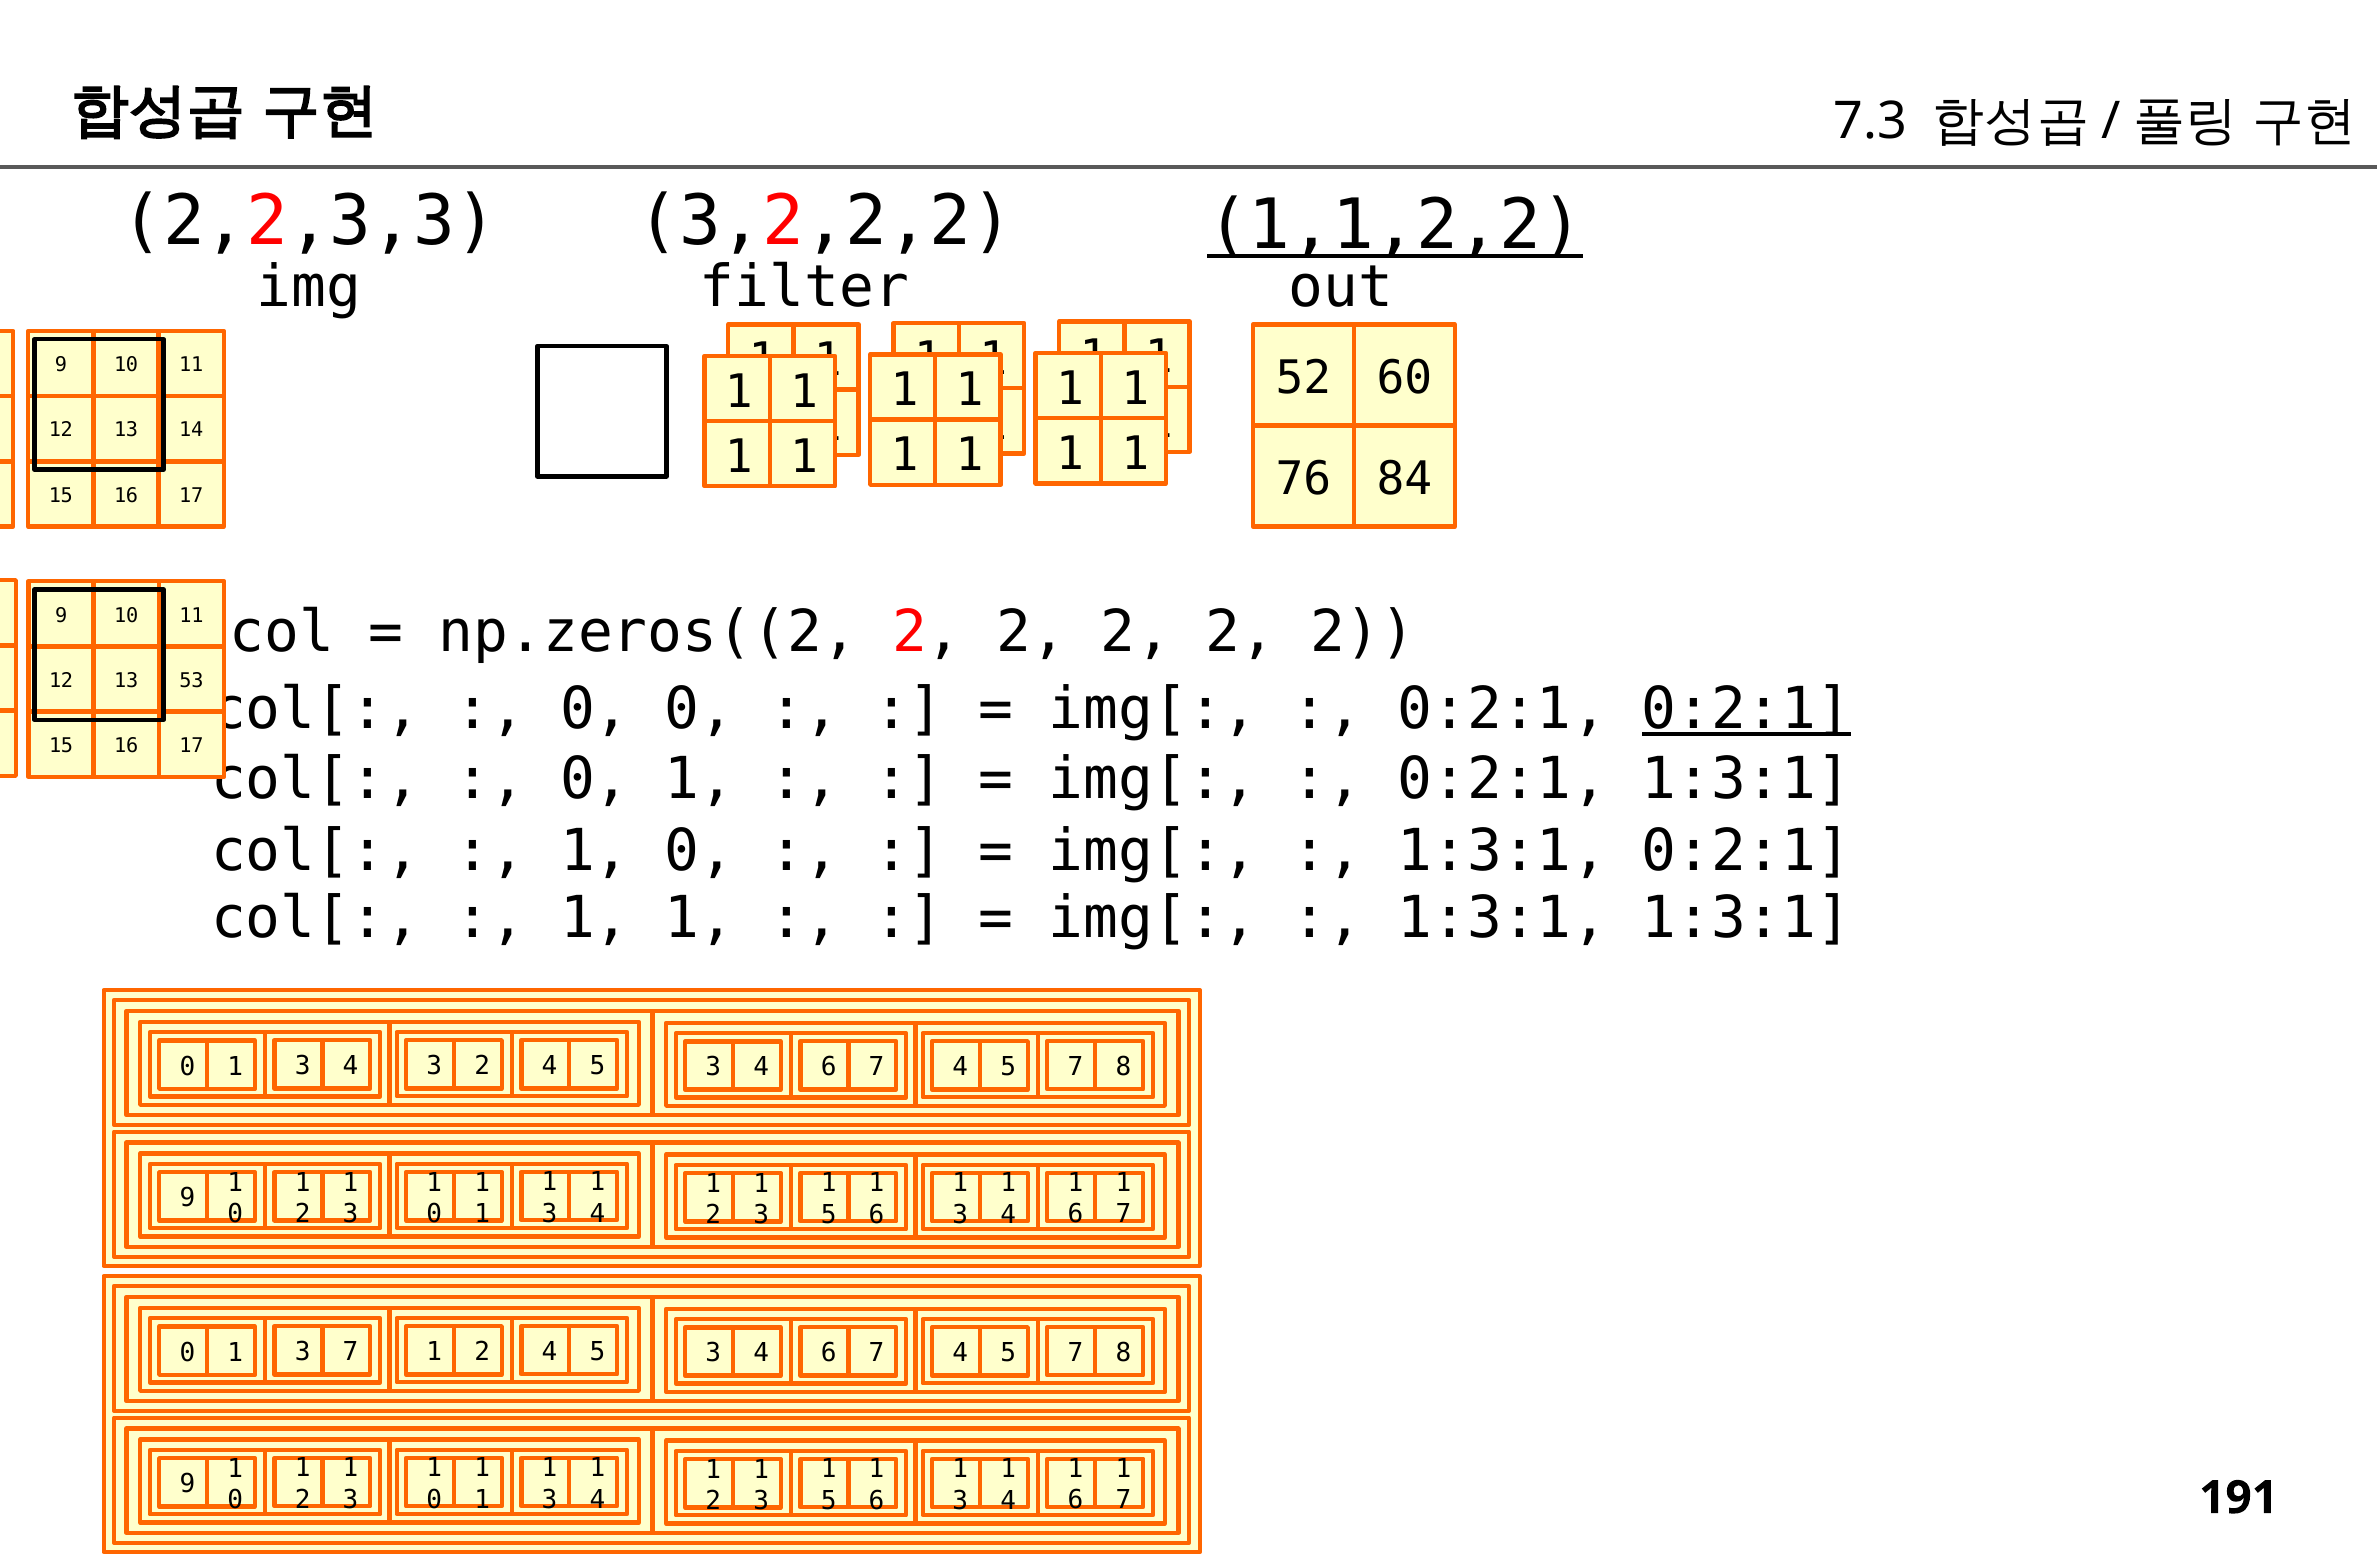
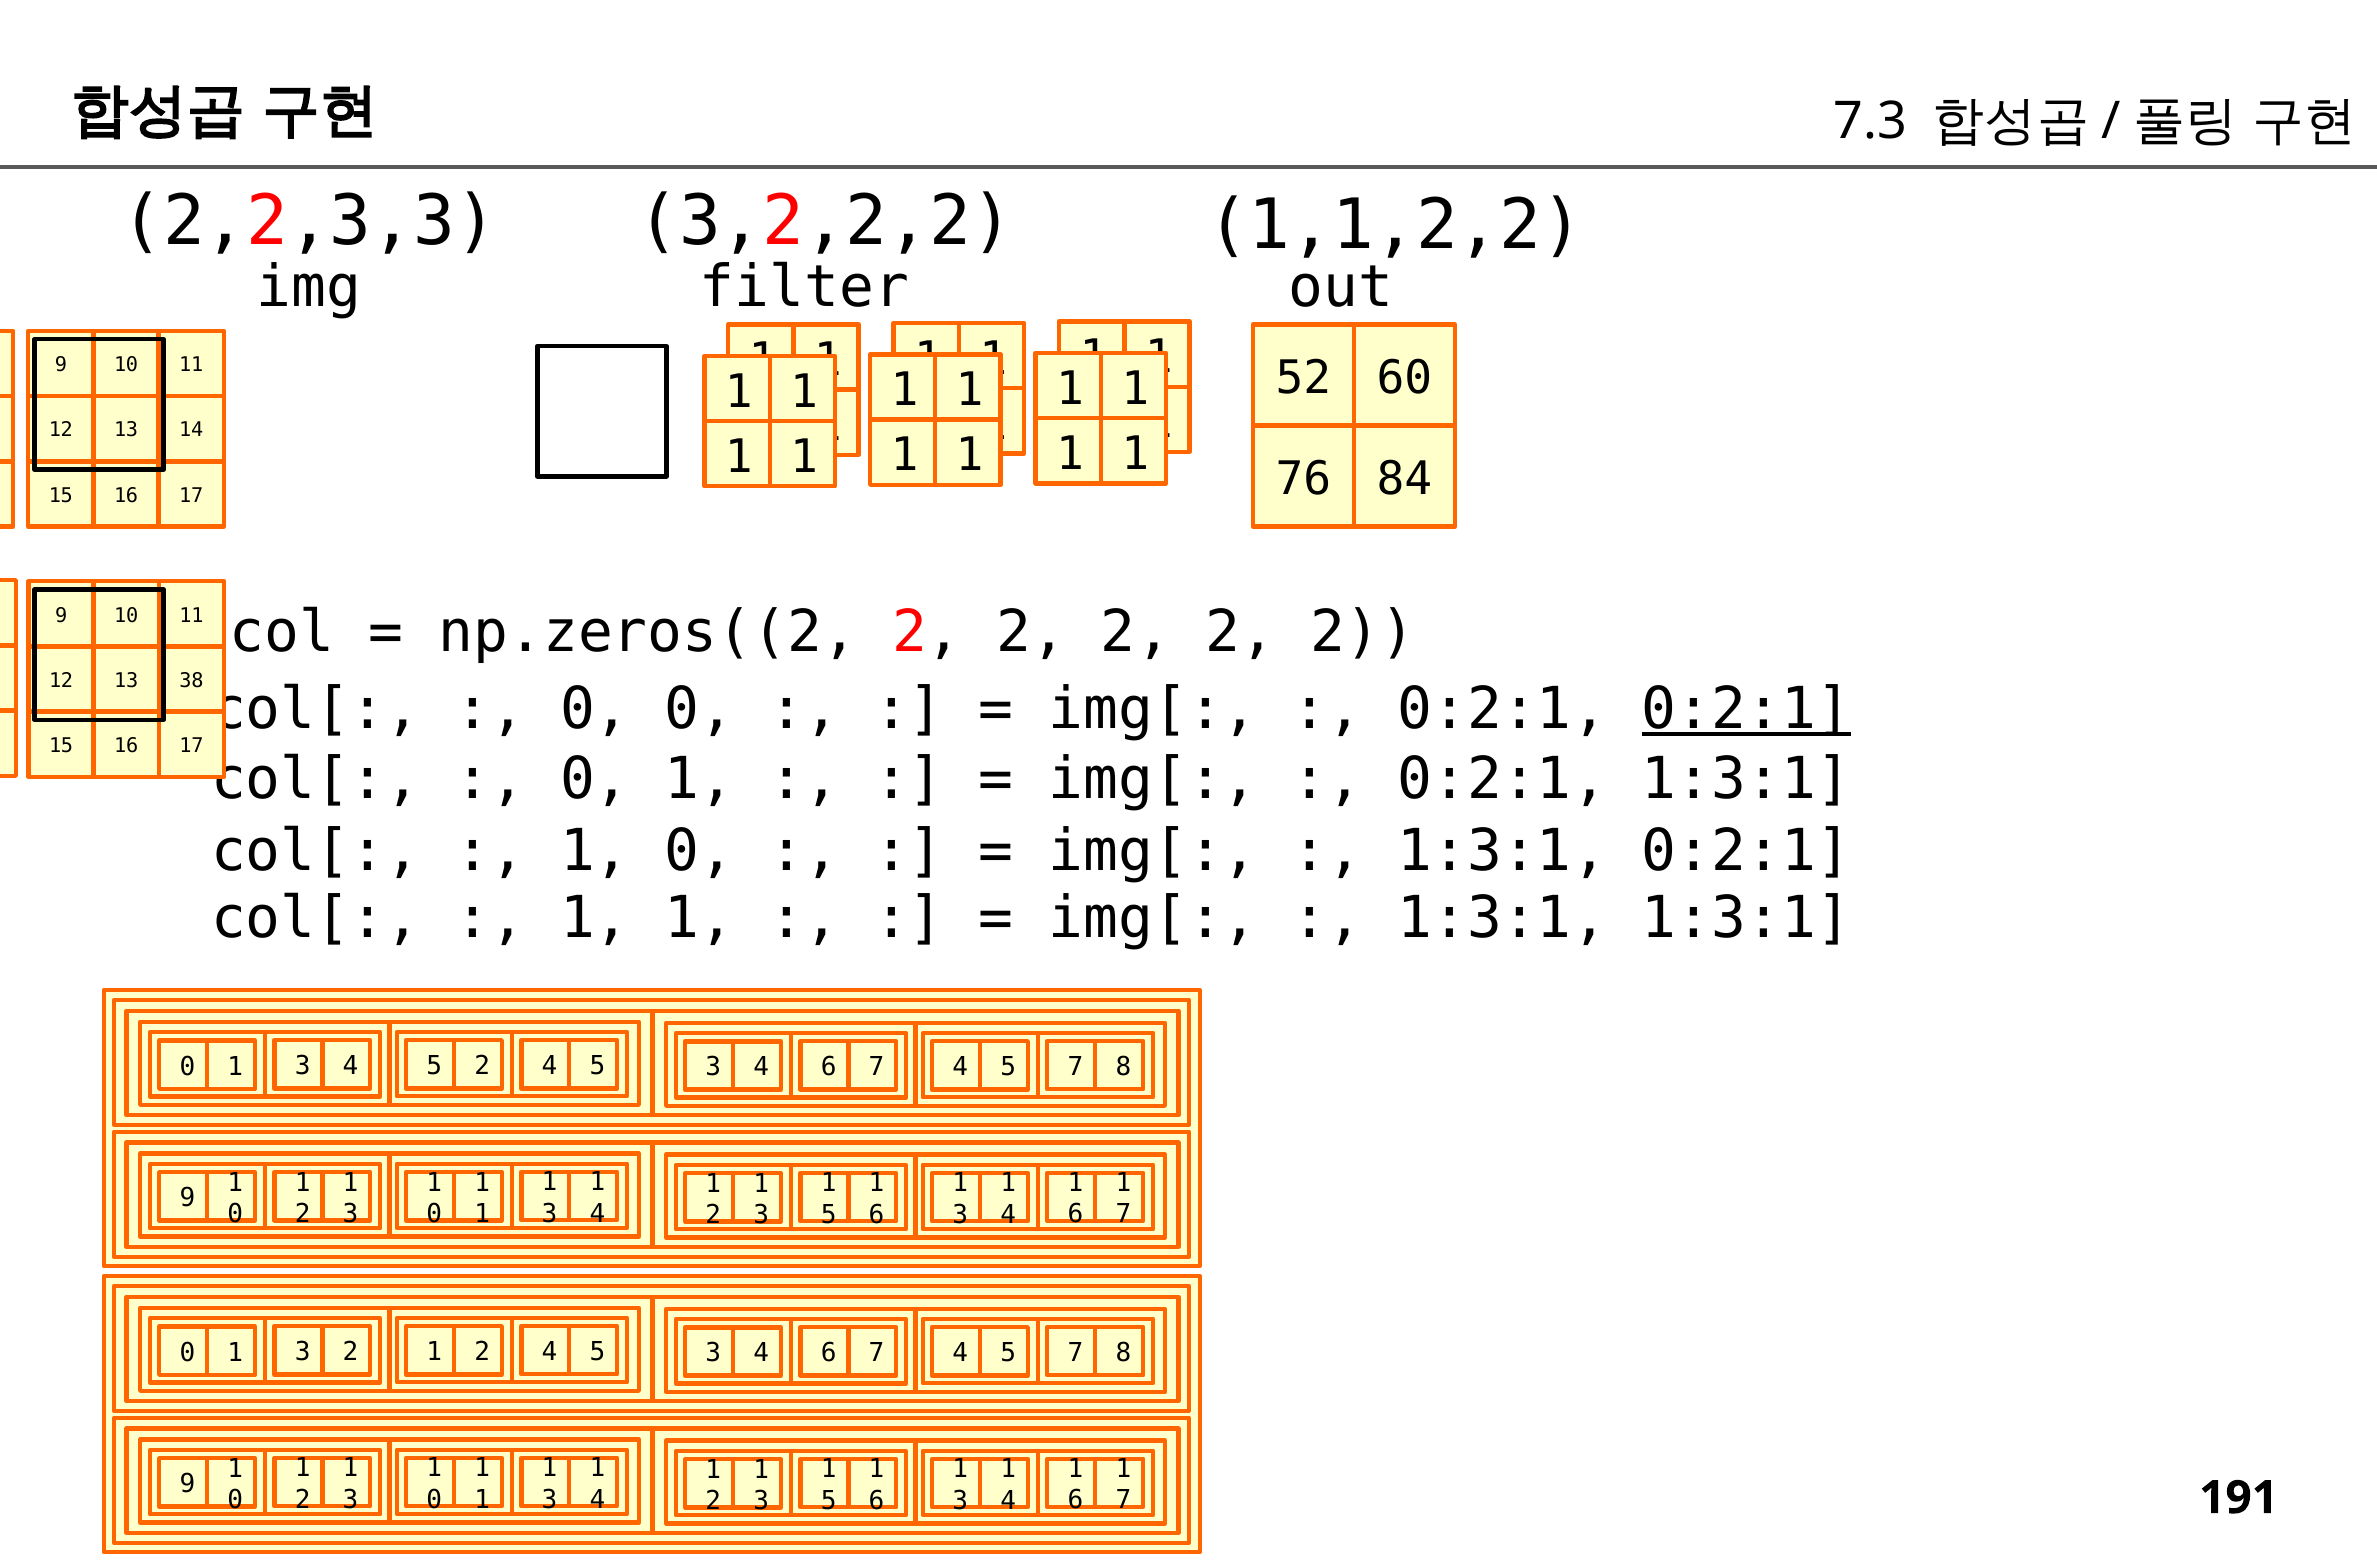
1,1,2,2 underline: present -> none
53: 53 -> 38
3 4 3: 3 -> 5
3 7: 7 -> 2
